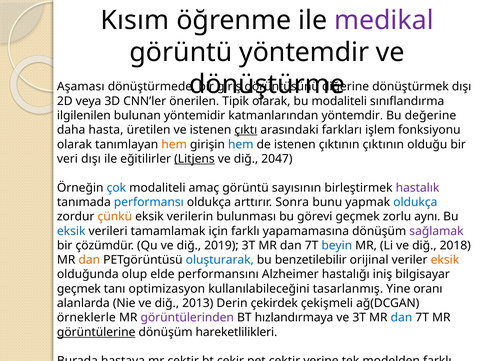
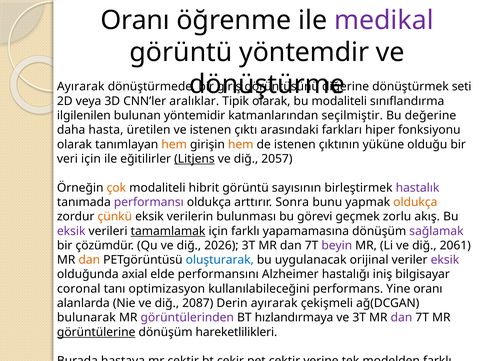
Kısım at (135, 20): Kısım -> Oranı
Aşaması at (81, 87): Aşaması -> Ayırarak
dönüştürmek dışı: dışı -> seti
önerilen: önerilen -> aralıklar
katmanlarından yöntemdir: yöntemdir -> seçilmiştir
çıktı underline: present -> none
işlem: işlem -> hiper
hem at (241, 145) colour: blue -> orange
çıktının çıktının: çıktının -> yüküne
veri dışı: dışı -> için
2047: 2047 -> 2057
çok colour: blue -> orange
amaç: amaç -> hibrit
performansı colour: blue -> purple
oldukça at (415, 202) colour: blue -> orange
aynı: aynı -> akış
eksik at (71, 231) colour: blue -> purple
tamamlamak underline: none -> present
2019: 2019 -> 2026
beyin colour: blue -> purple
2018: 2018 -> 2061
benzetilebilir: benzetilebilir -> uygulanacak
eksik at (445, 260) colour: orange -> purple
olup: olup -> axial
geçmek at (79, 289): geçmek -> coronal
tasarlanmış: tasarlanmış -> performans
2013: 2013 -> 2087
Derin çekirdek: çekirdek -> ayırarak
örneklerle: örneklerle -> bulunarak
dan at (401, 318) colour: blue -> purple
